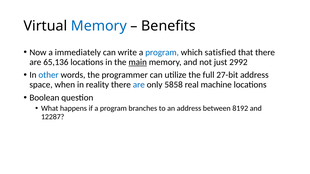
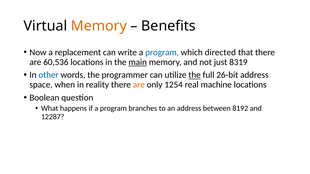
Memory at (99, 26) colour: blue -> orange
immediately: immediately -> replacement
satisfied: satisfied -> directed
65,136: 65,136 -> 60,536
2992: 2992 -> 8319
the at (195, 75) underline: none -> present
27-bit: 27-bit -> 26-bit
are at (139, 85) colour: blue -> orange
5858: 5858 -> 1254
